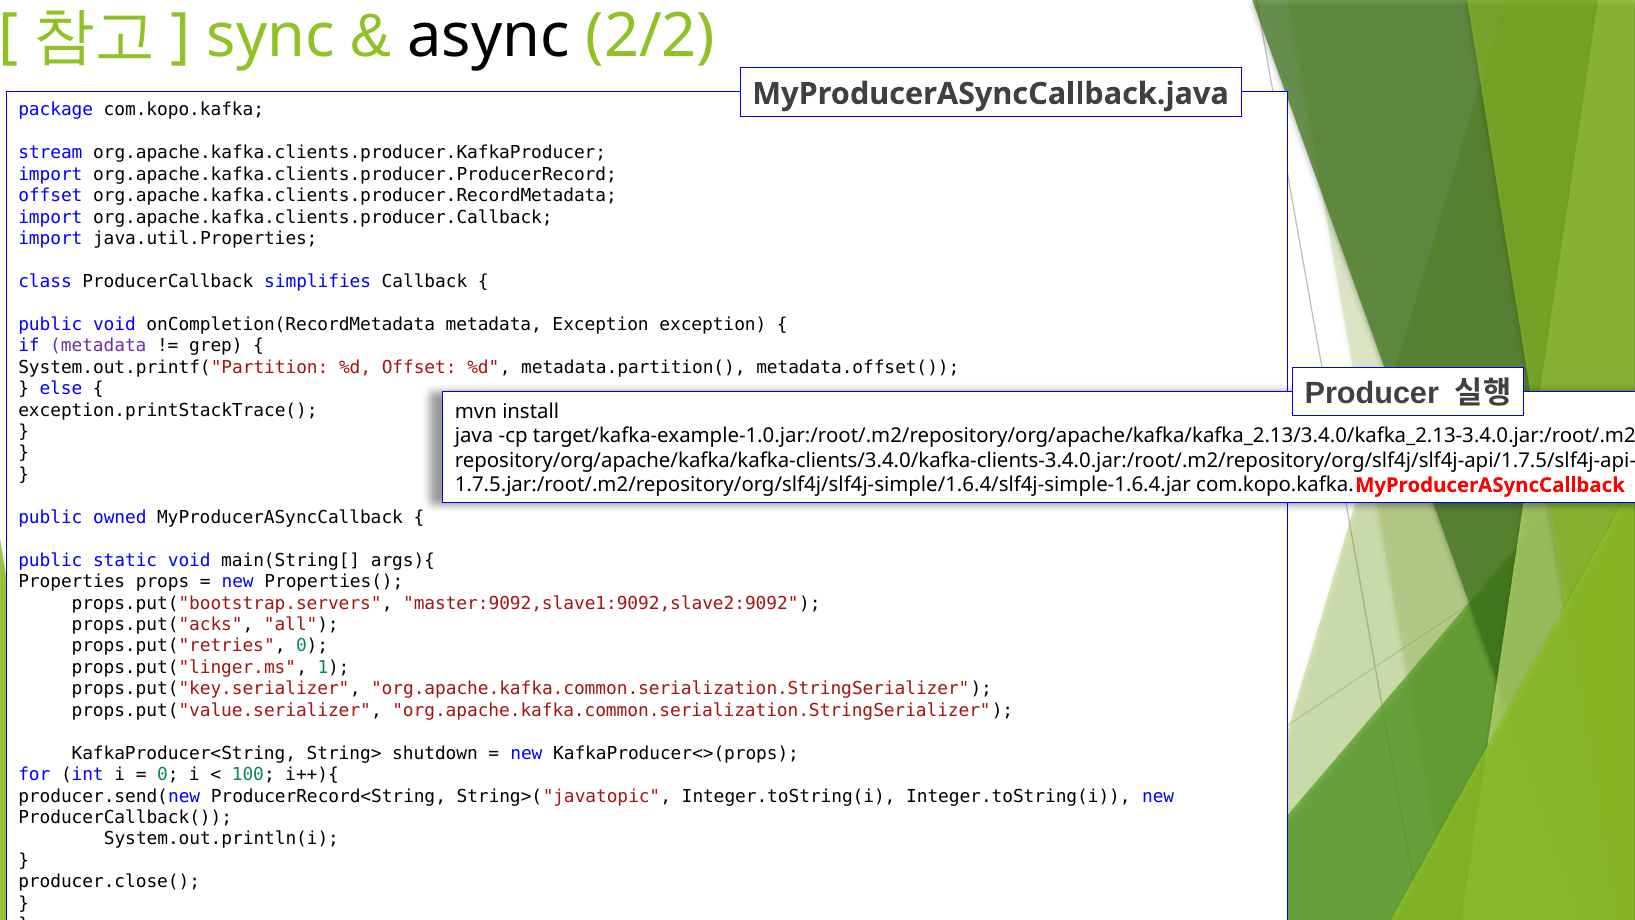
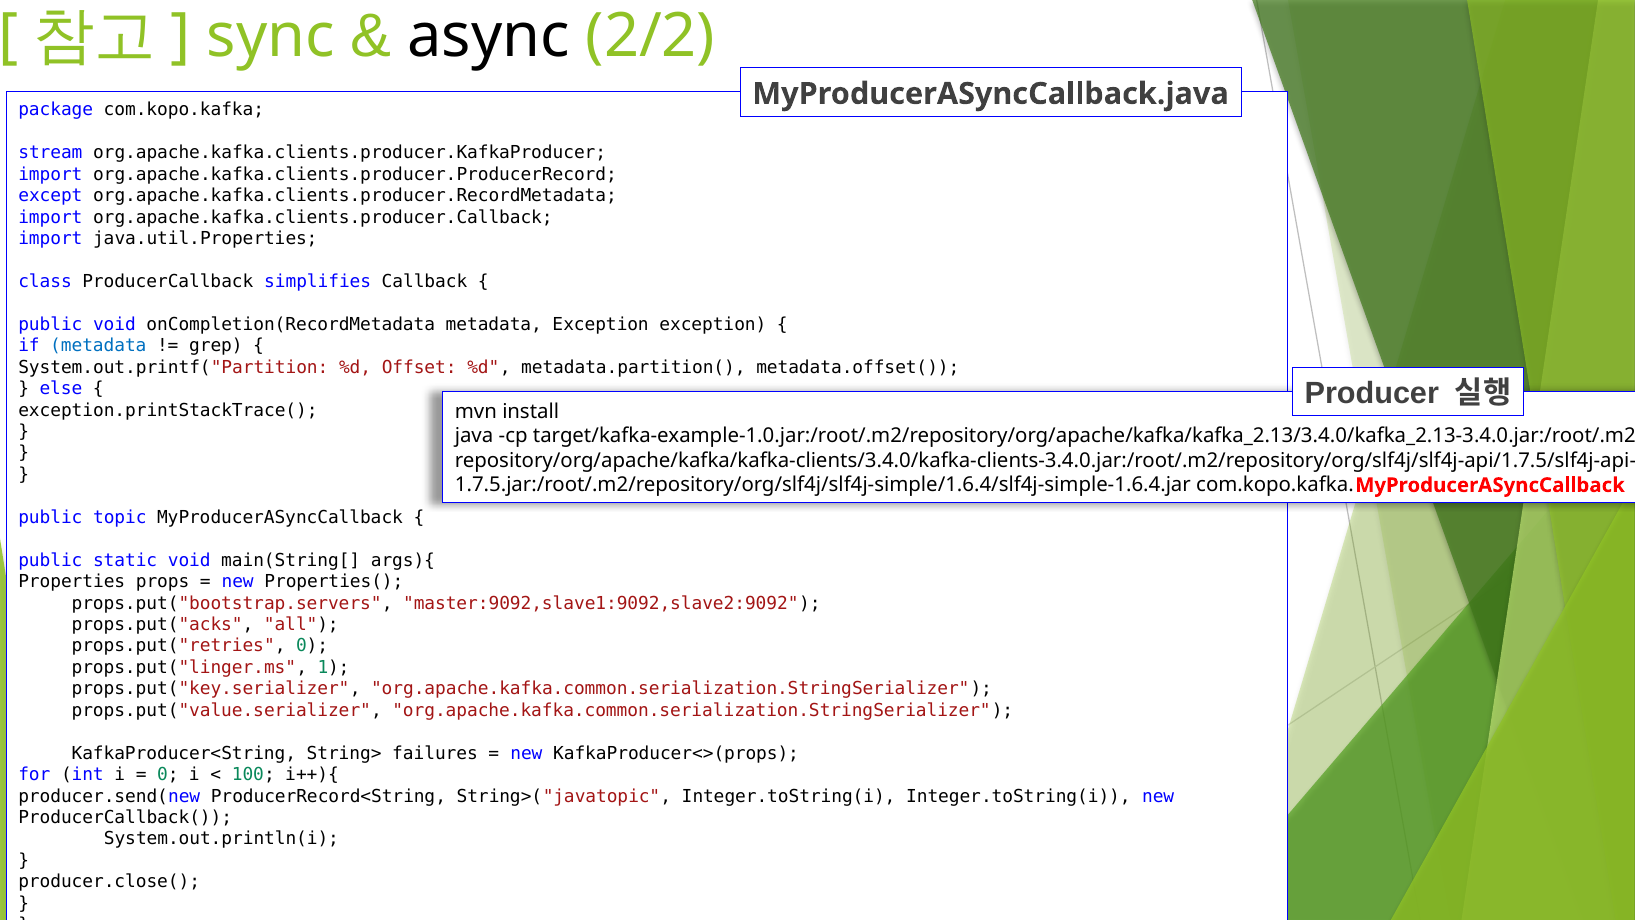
offset at (50, 196): offset -> except
metadata at (98, 346) colour: purple -> blue
owned: owned -> topic
shutdown: shutdown -> failures
